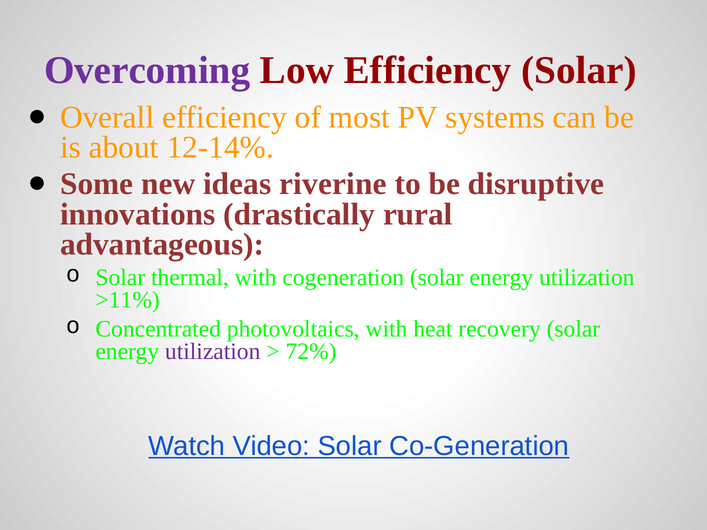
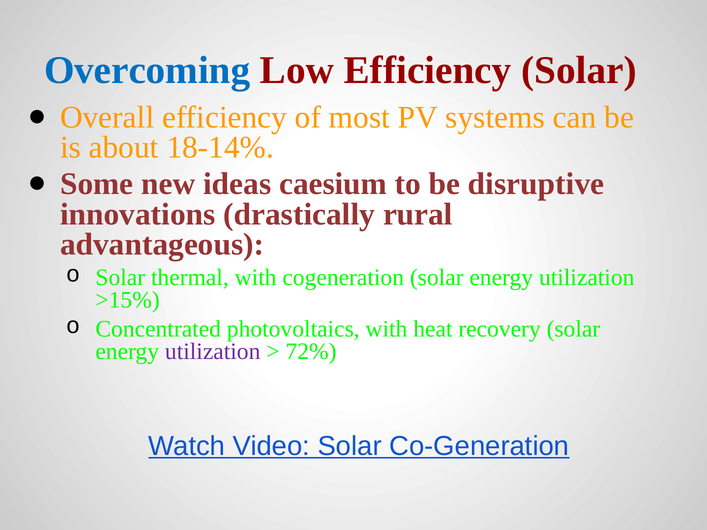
Overcoming colour: purple -> blue
12-14%: 12-14% -> 18-14%
riverine: riverine -> caesium
>11%: >11% -> >15%
